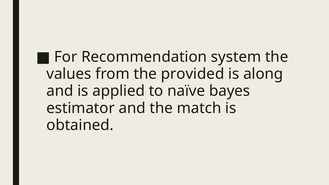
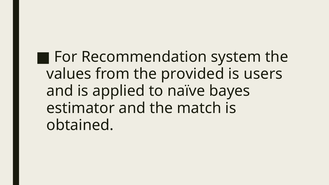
along: along -> users
